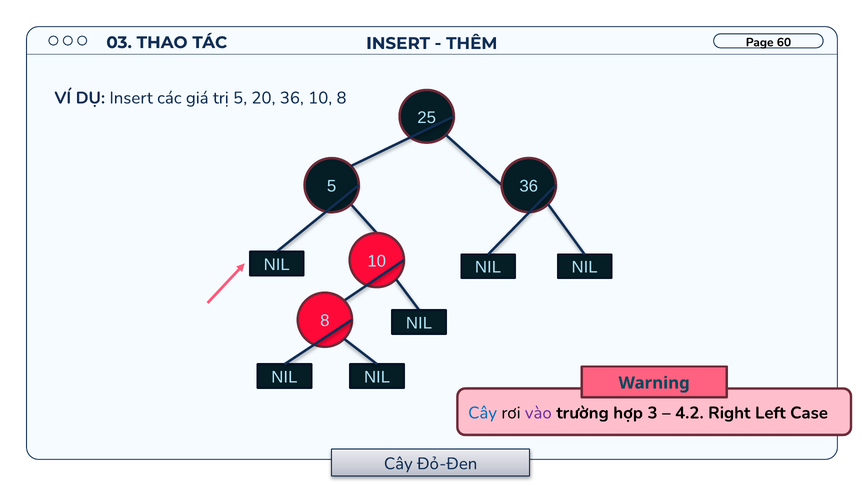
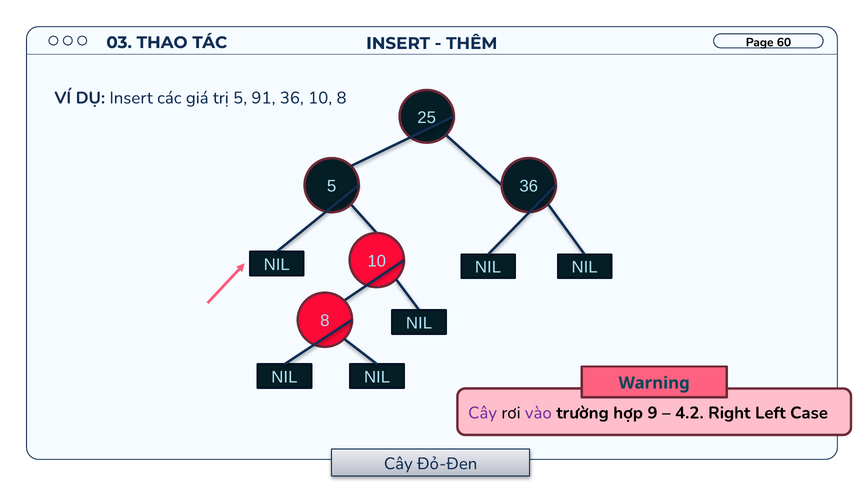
20: 20 -> 91
Cây at (483, 413) colour: blue -> purple
3: 3 -> 9
